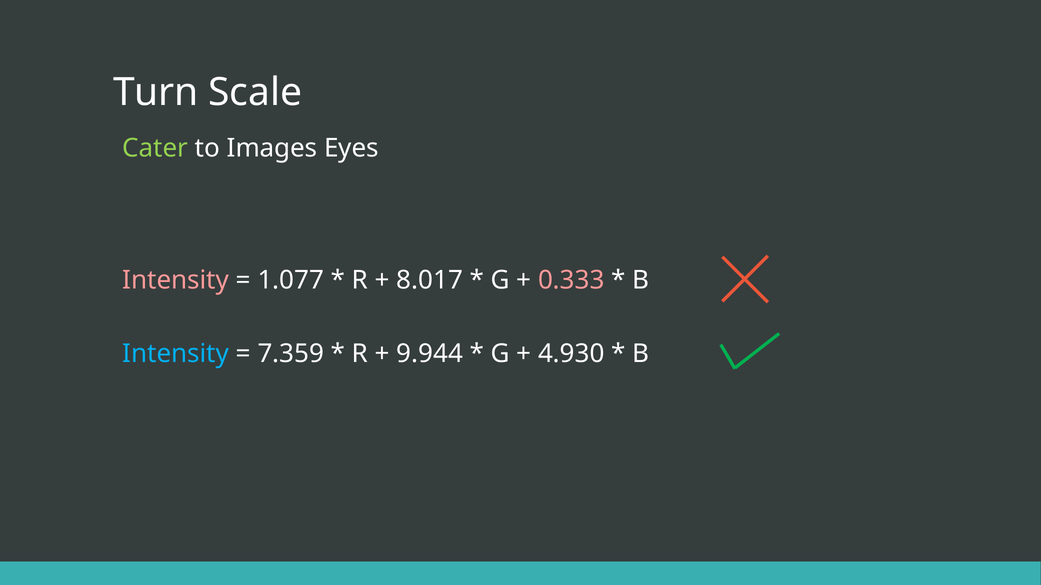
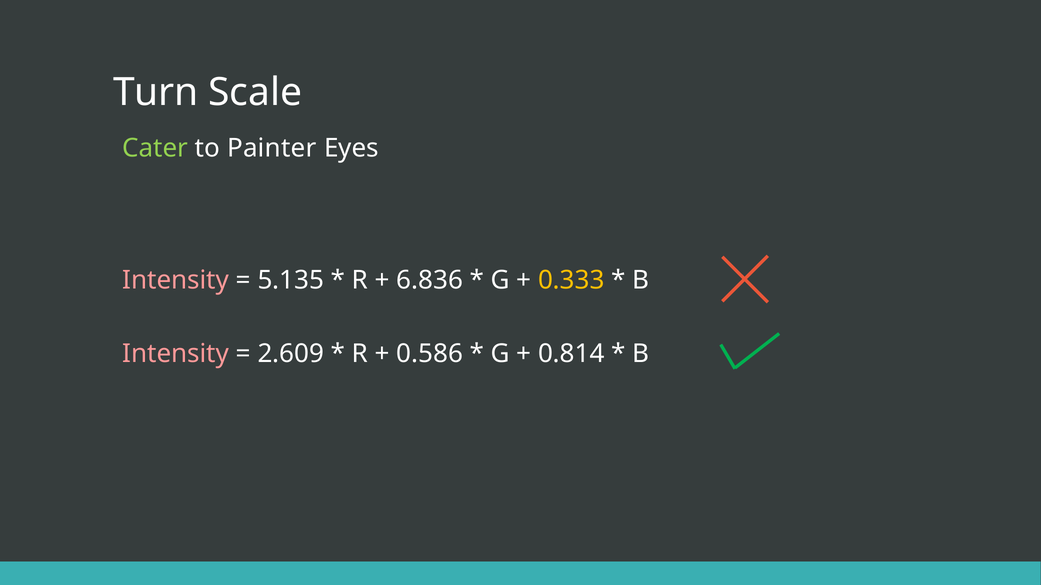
Images: Images -> Painter
1.077: 1.077 -> 5.135
8.017: 8.017 -> 6.836
0.333 colour: pink -> yellow
Intensity at (176, 354) colour: light blue -> pink
7.359: 7.359 -> 2.609
9.944: 9.944 -> 0.586
4.930: 4.930 -> 0.814
